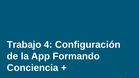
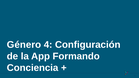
Trabajo: Trabajo -> Género
